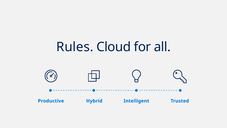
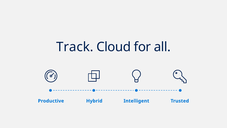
Rules: Rules -> Track
